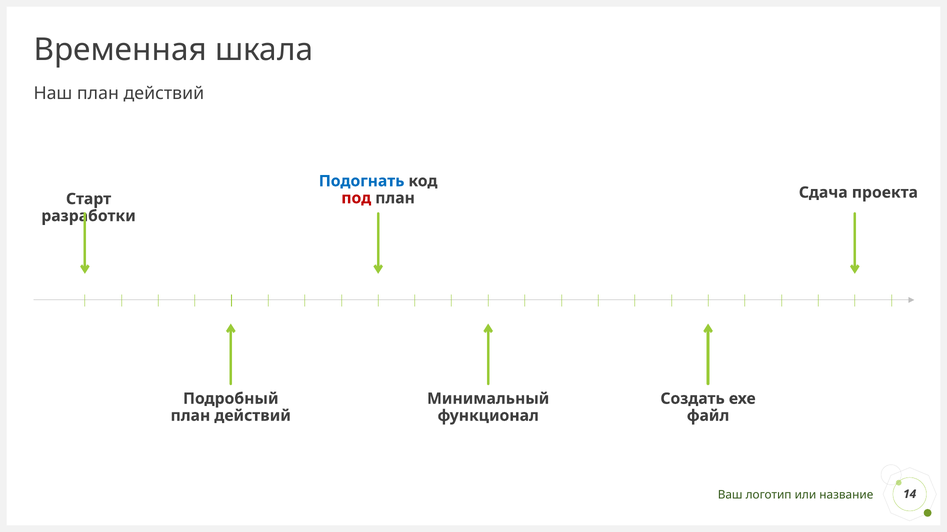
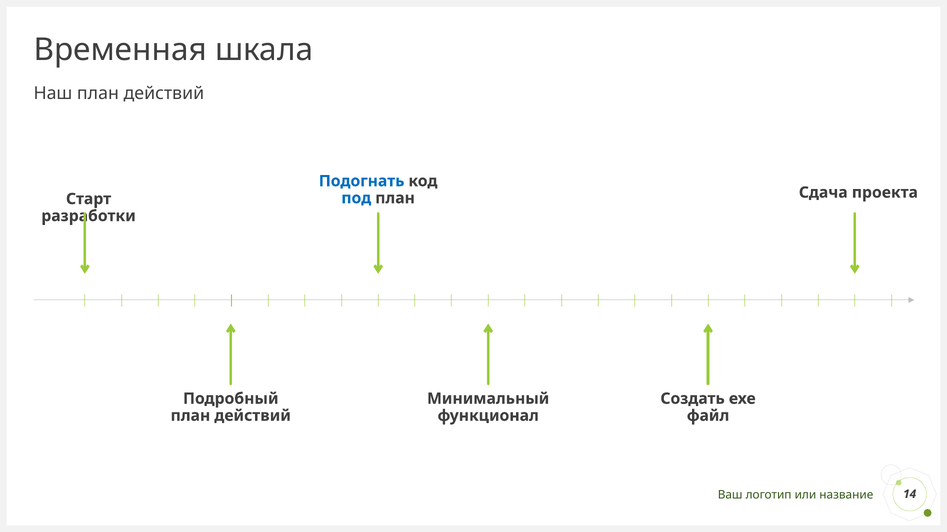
под colour: red -> blue
